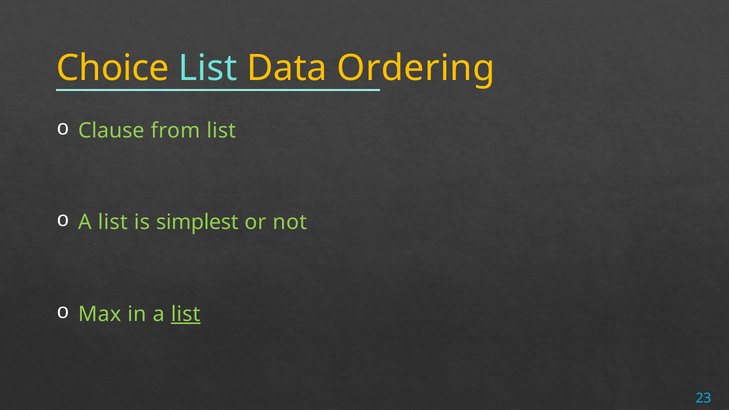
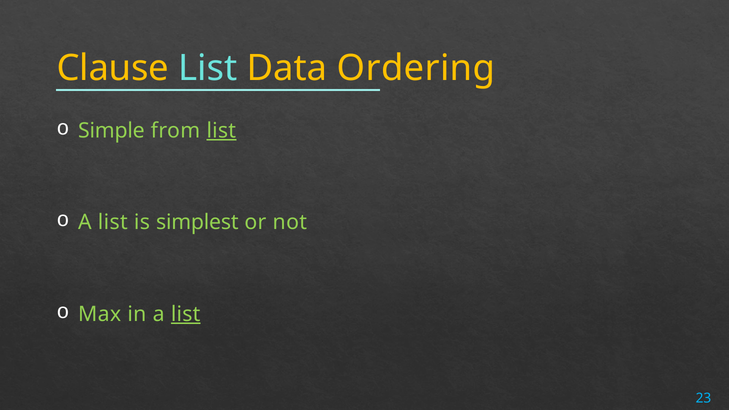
Choice: Choice -> Clause
Clause: Clause -> Simple
list at (221, 131) underline: none -> present
